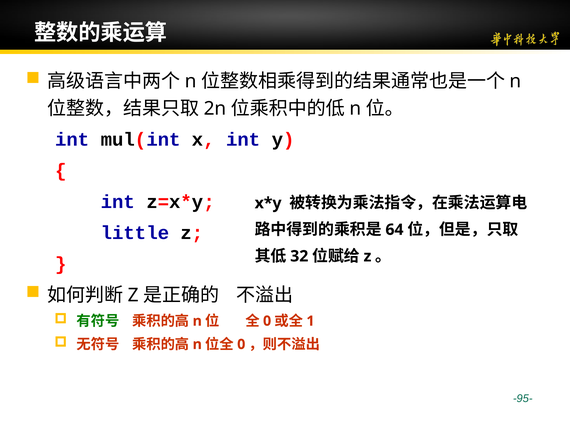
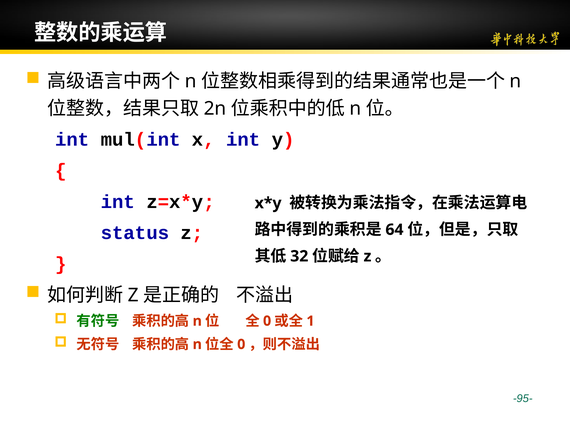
little: little -> status
